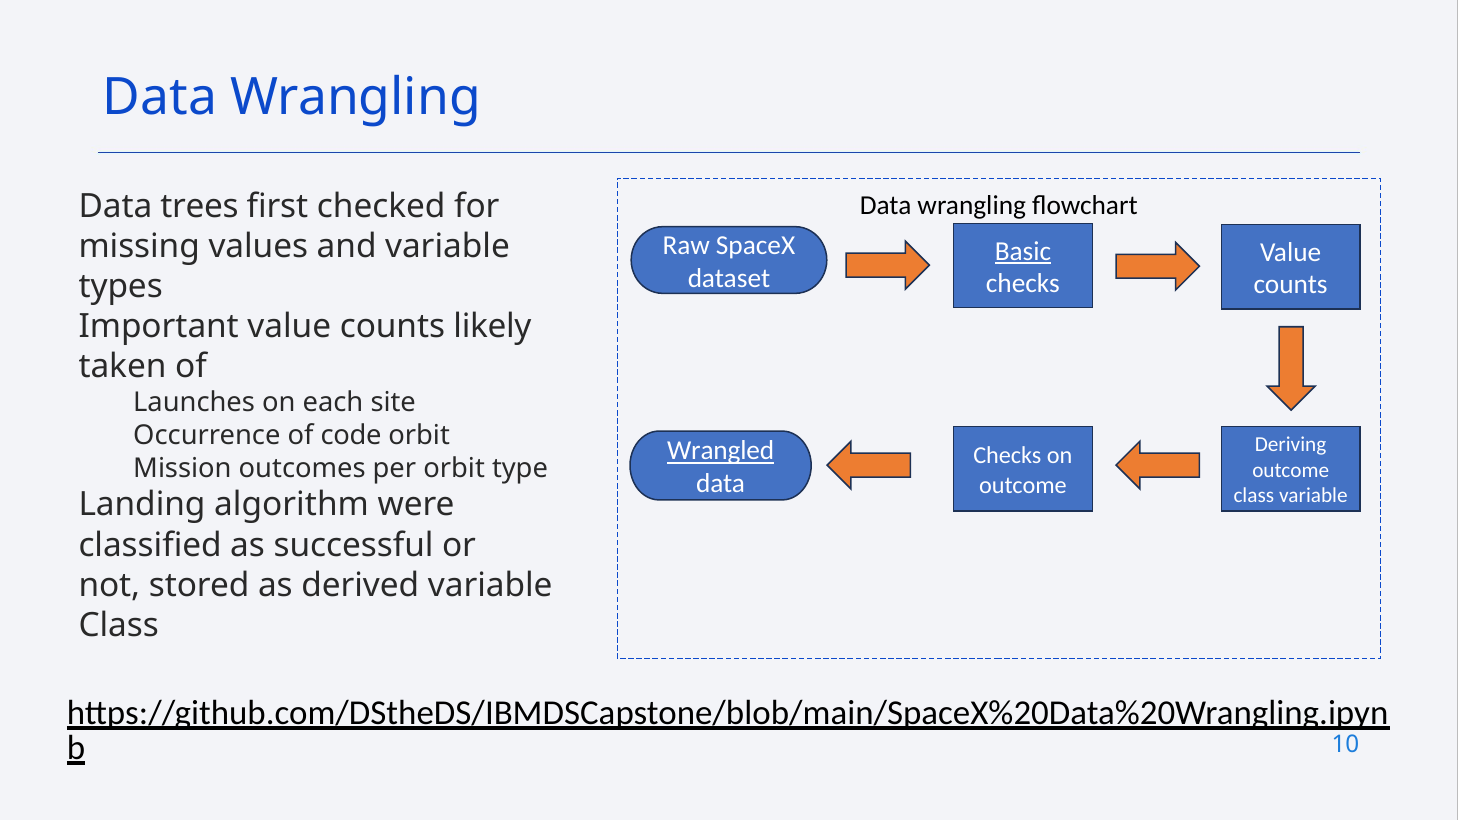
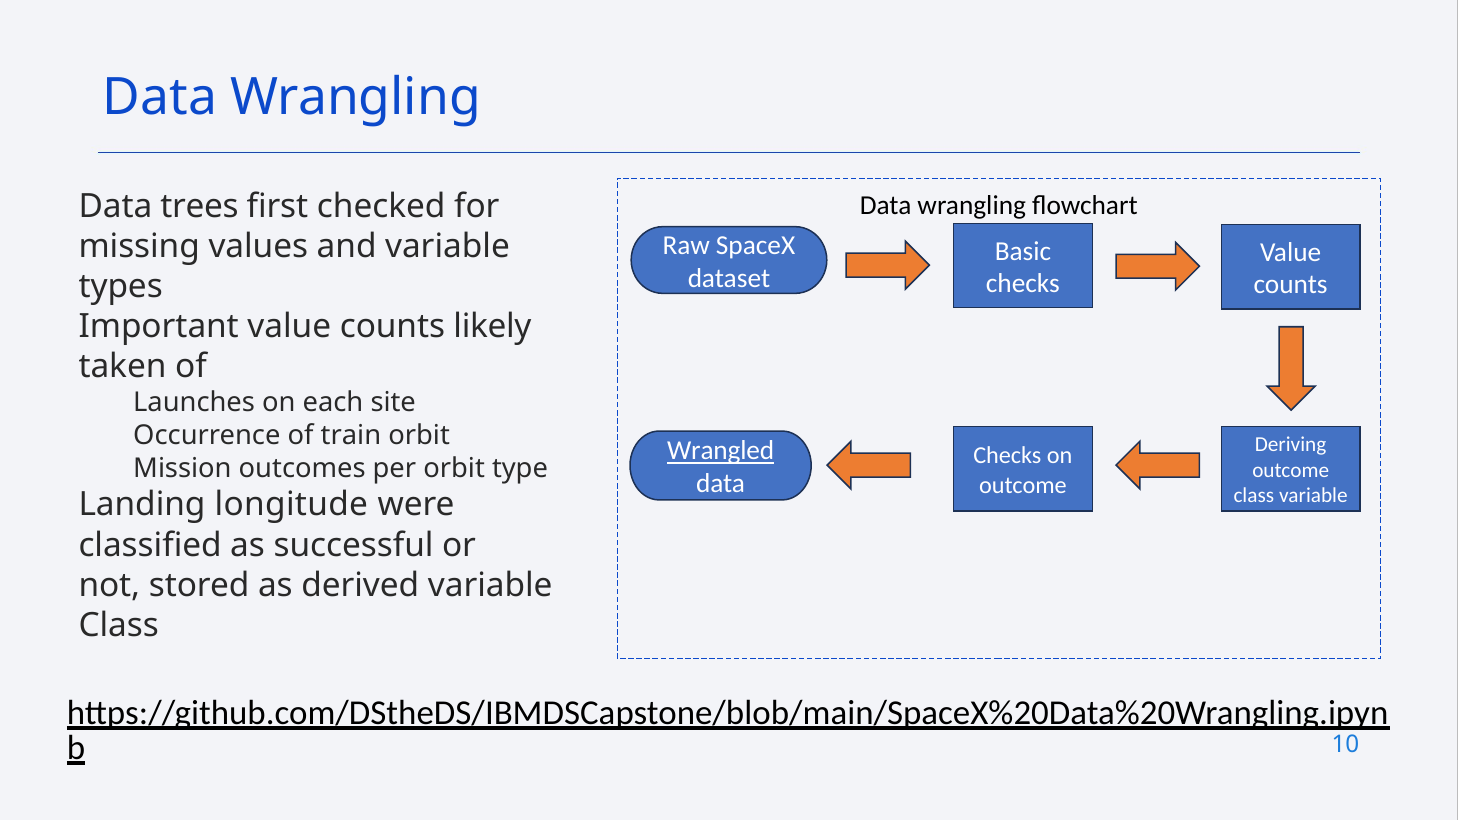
Basic underline: present -> none
code: code -> train
algorithm: algorithm -> longitude
